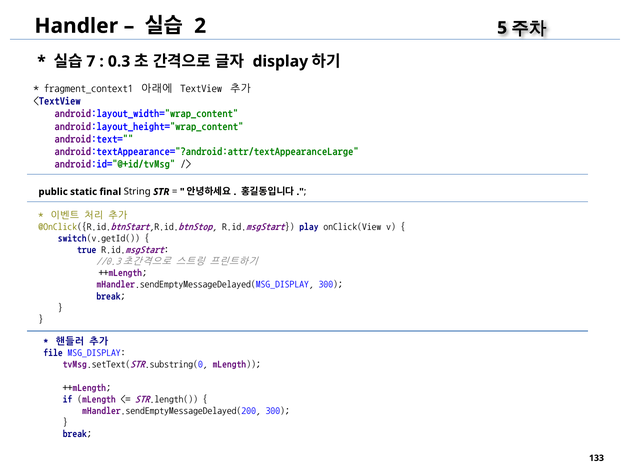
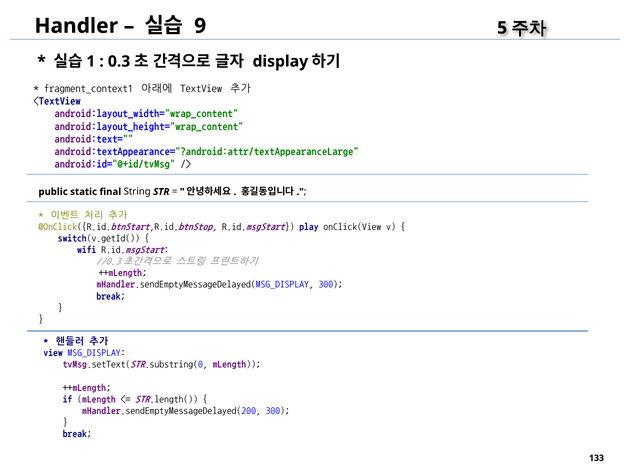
2: 2 -> 9
7: 7 -> 1
true: true -> wifi
file: file -> view
